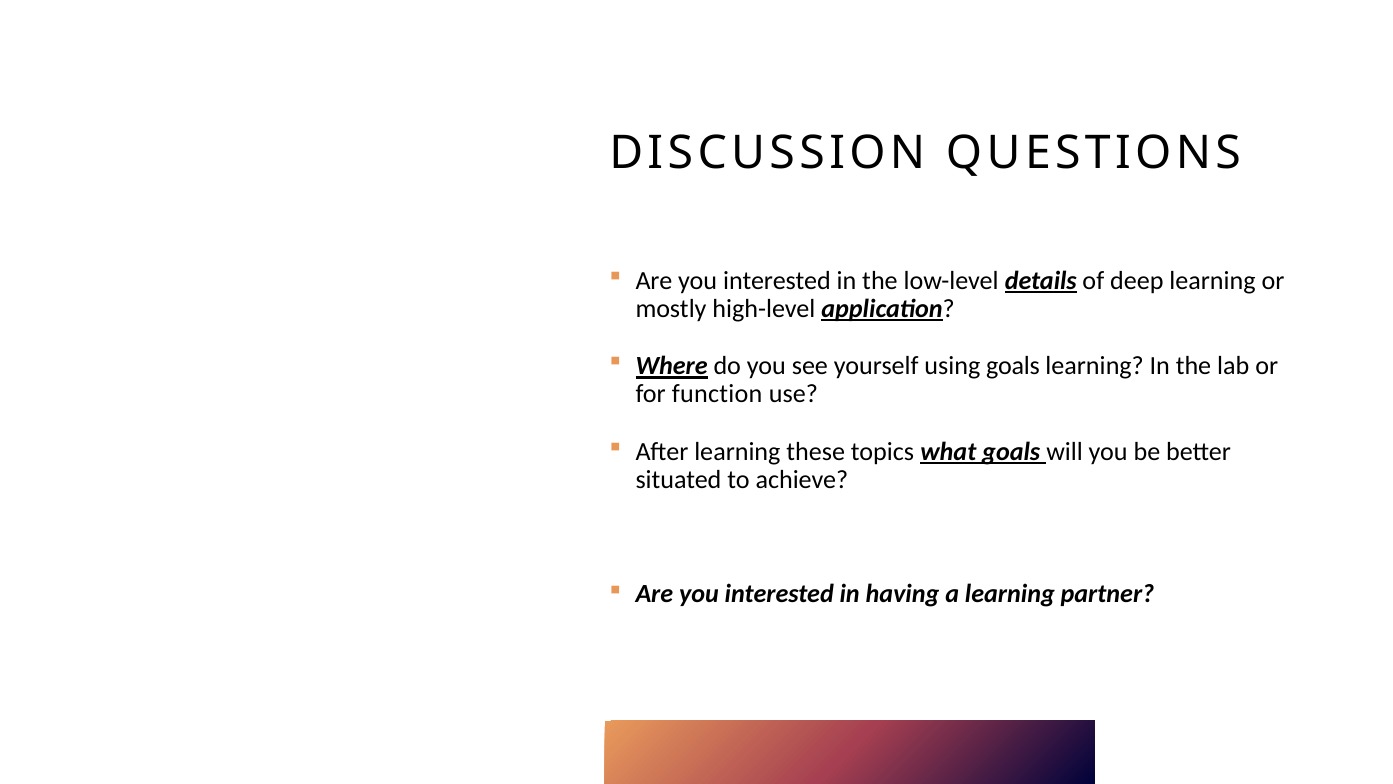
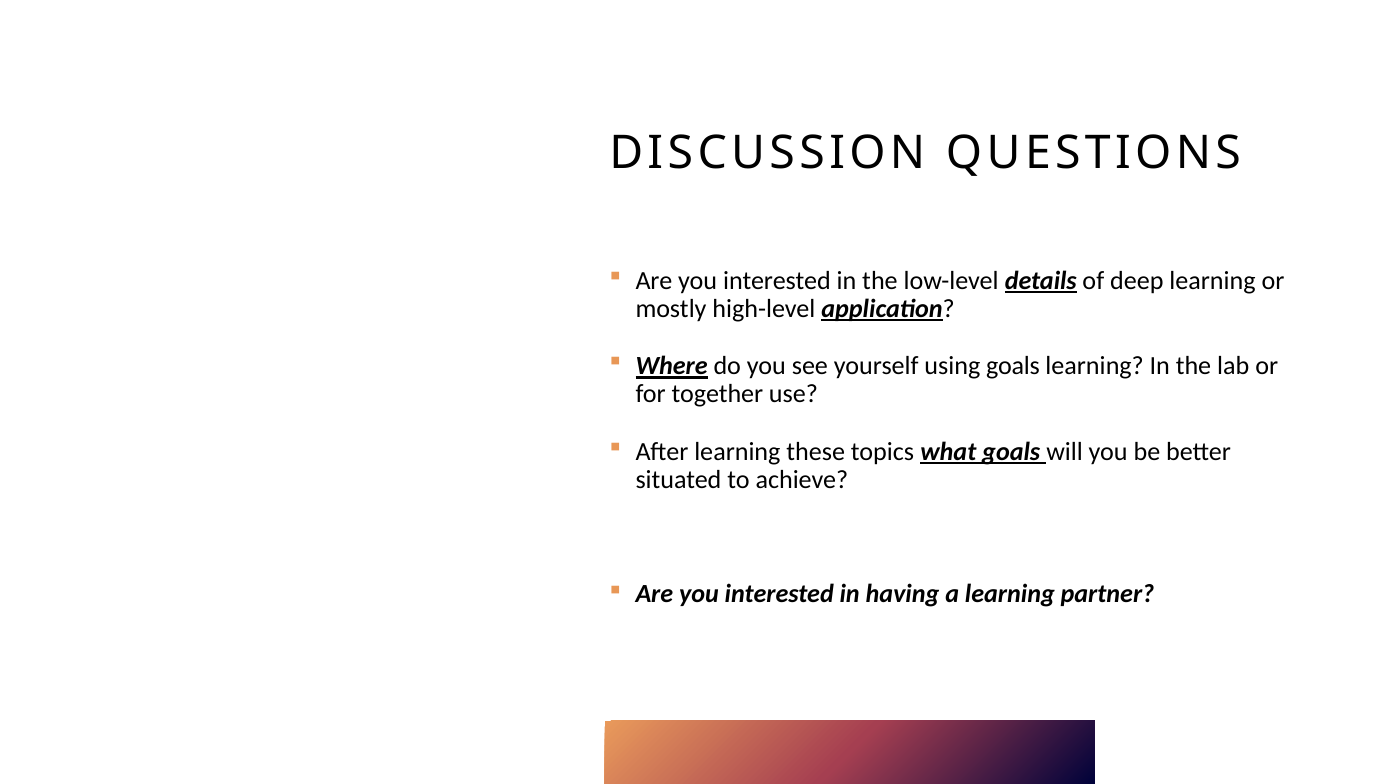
function: function -> together
